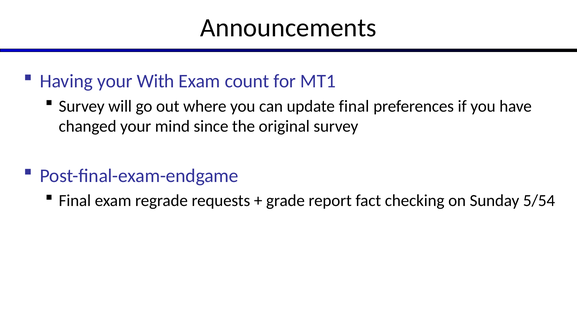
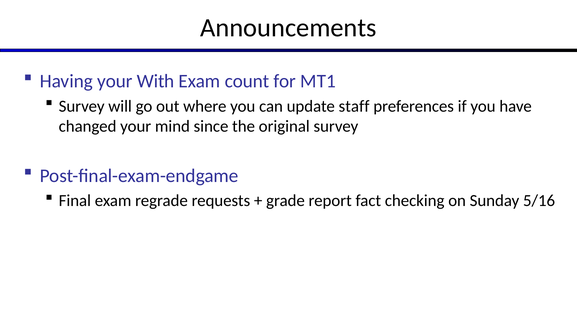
update final: final -> staff
5/54: 5/54 -> 5/16
